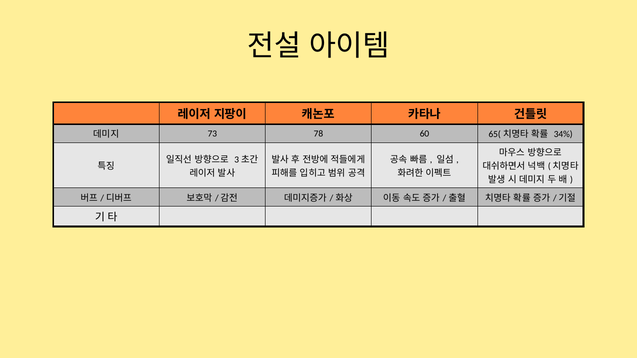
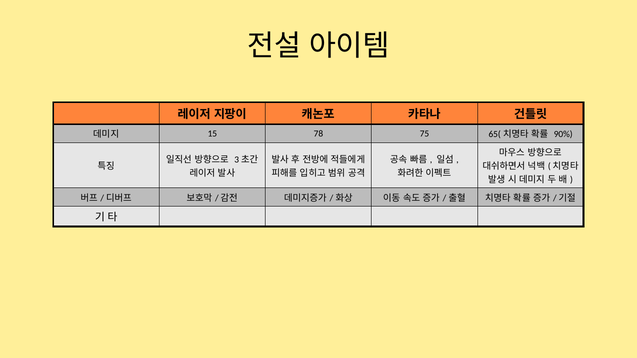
73: 73 -> 15
60: 60 -> 75
34%: 34% -> 90%
